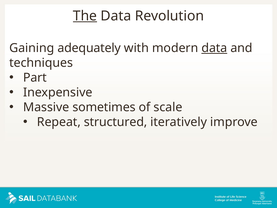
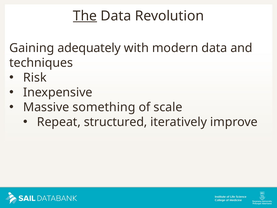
data at (214, 48) underline: present -> none
Part: Part -> Risk
sometimes: sometimes -> something
